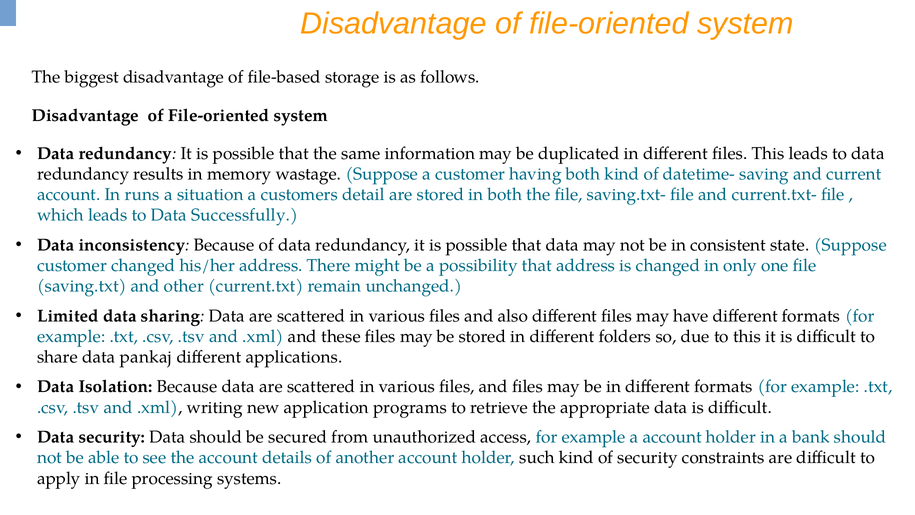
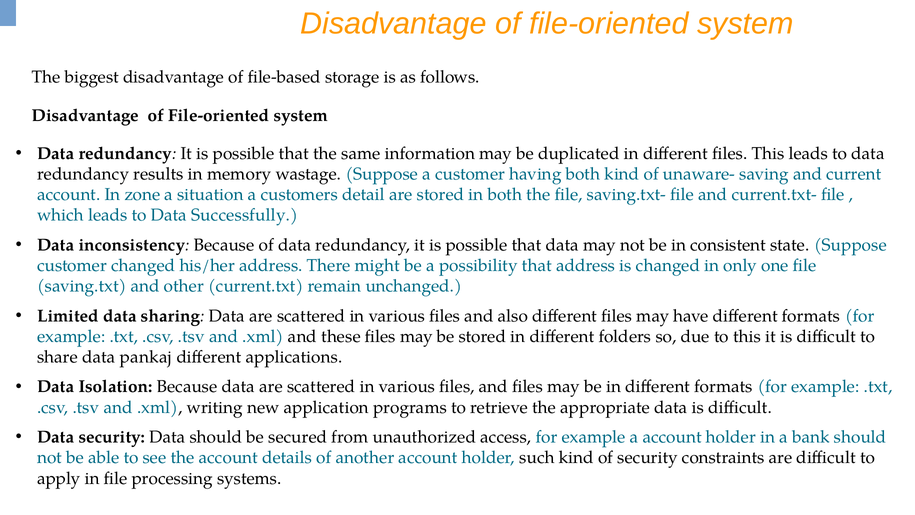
datetime-: datetime- -> unaware-
runs: runs -> zone
